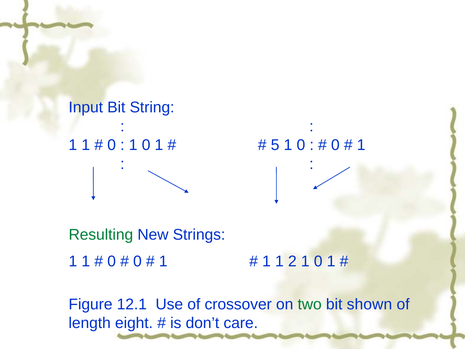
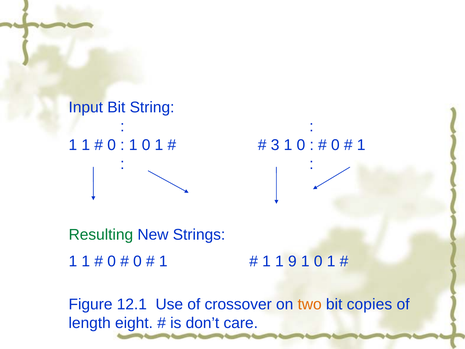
5: 5 -> 3
2: 2 -> 9
two colour: green -> orange
shown: shown -> copies
